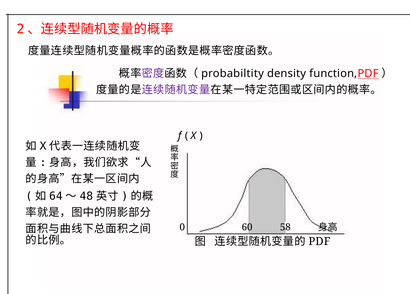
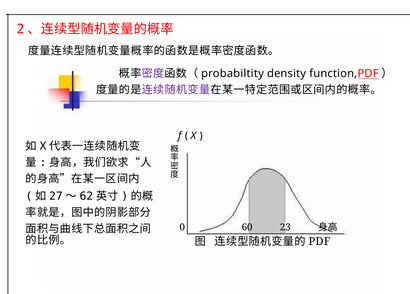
64: 64 -> 27
48: 48 -> 62
58: 58 -> 23
